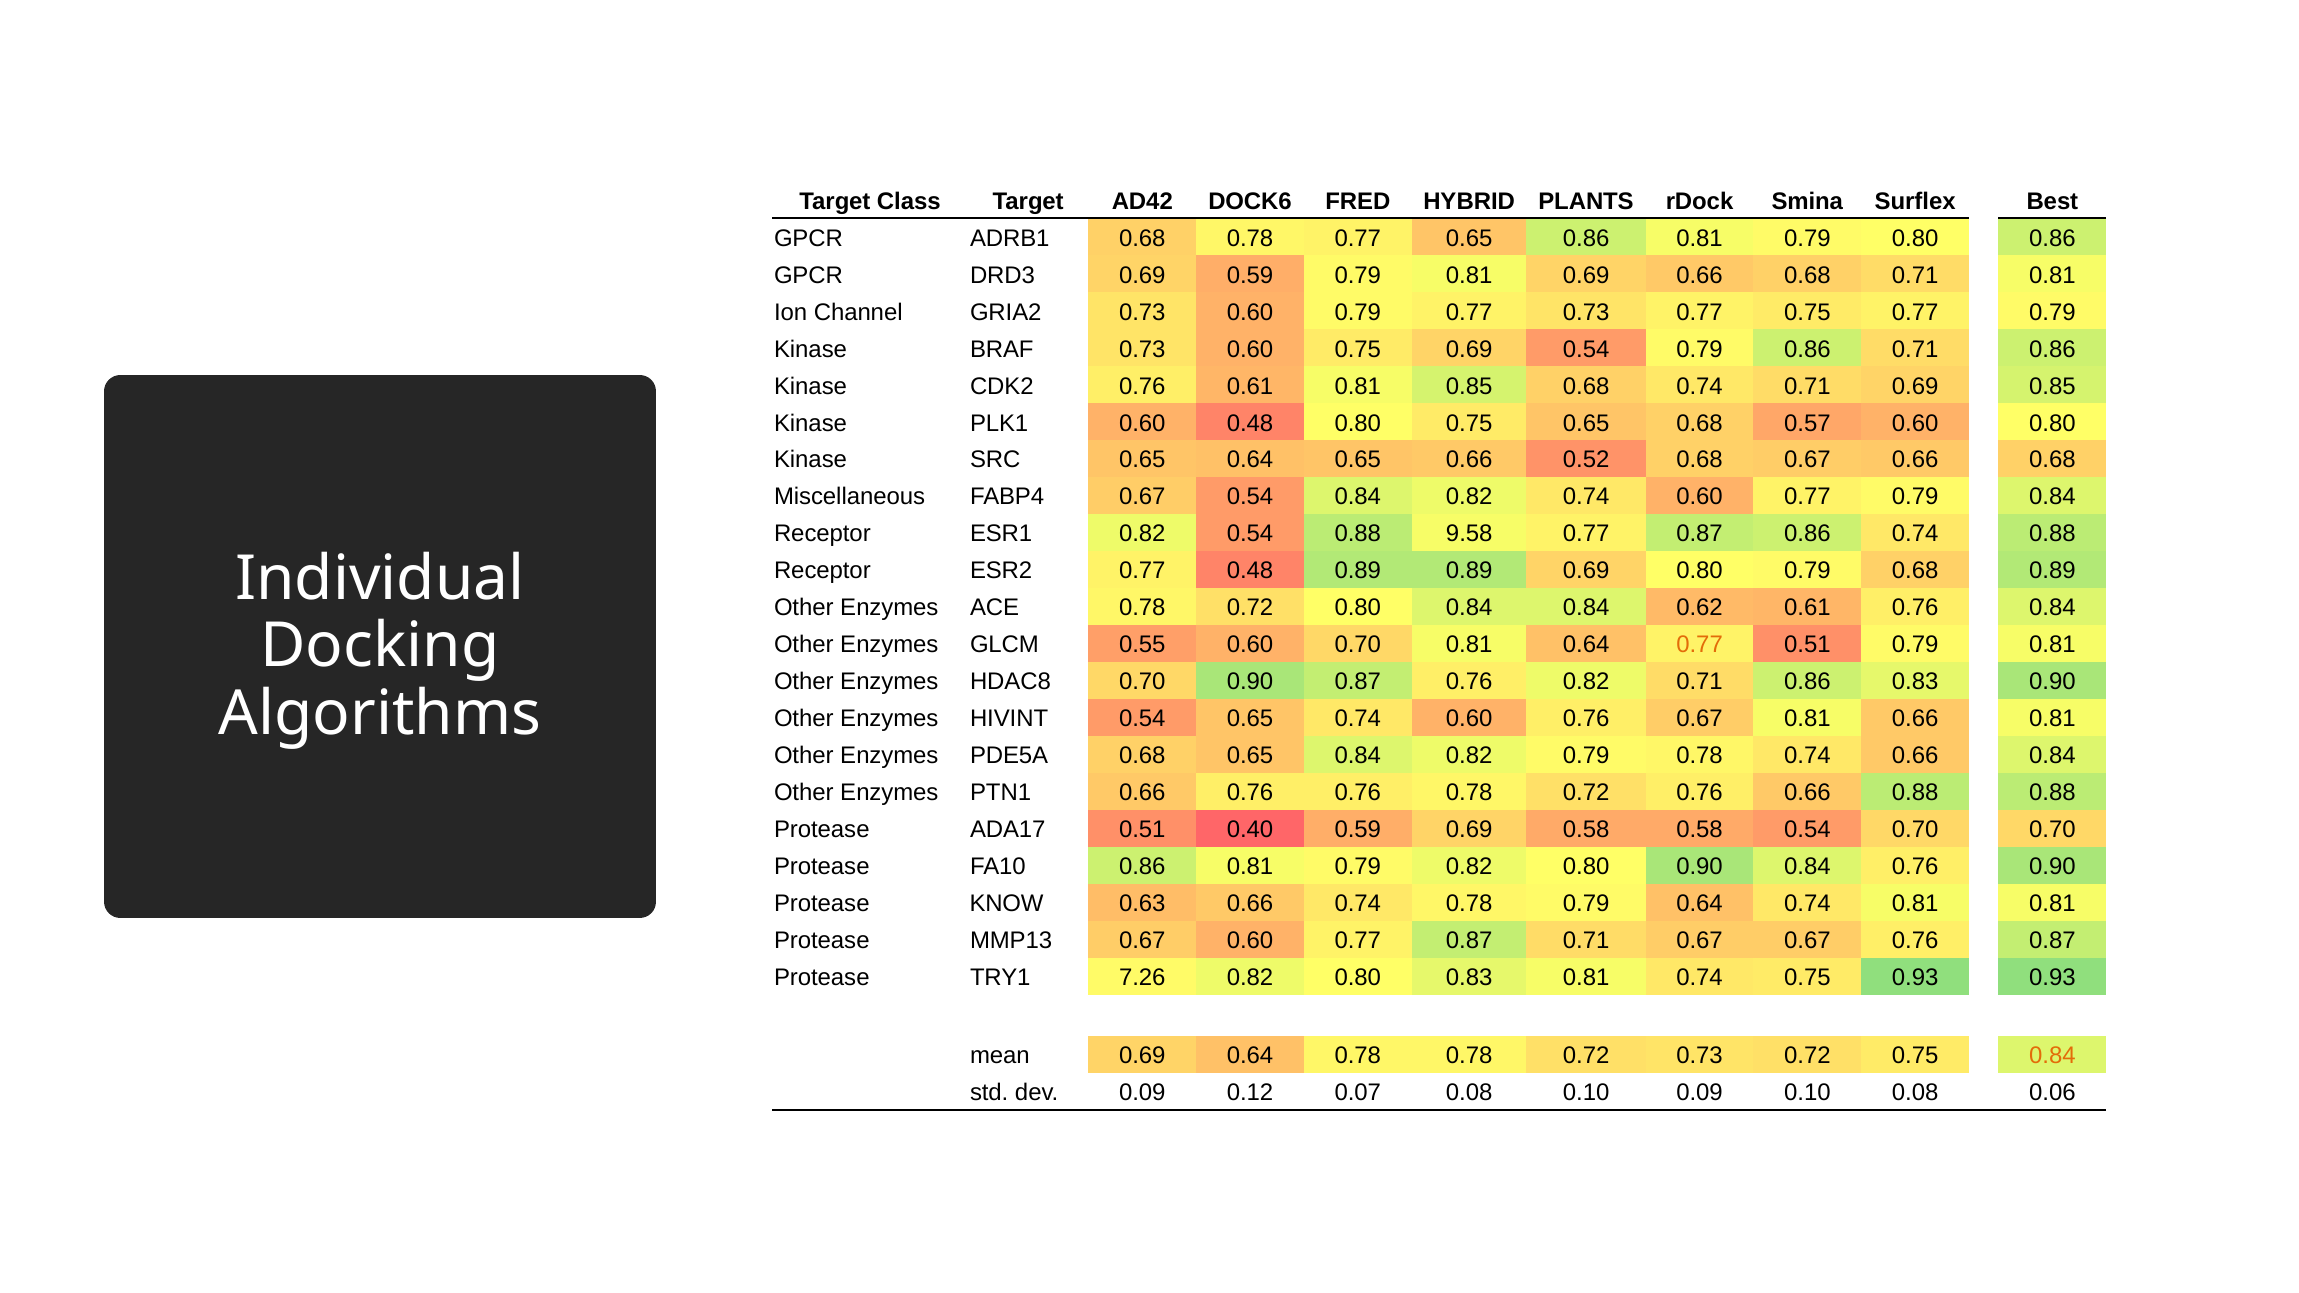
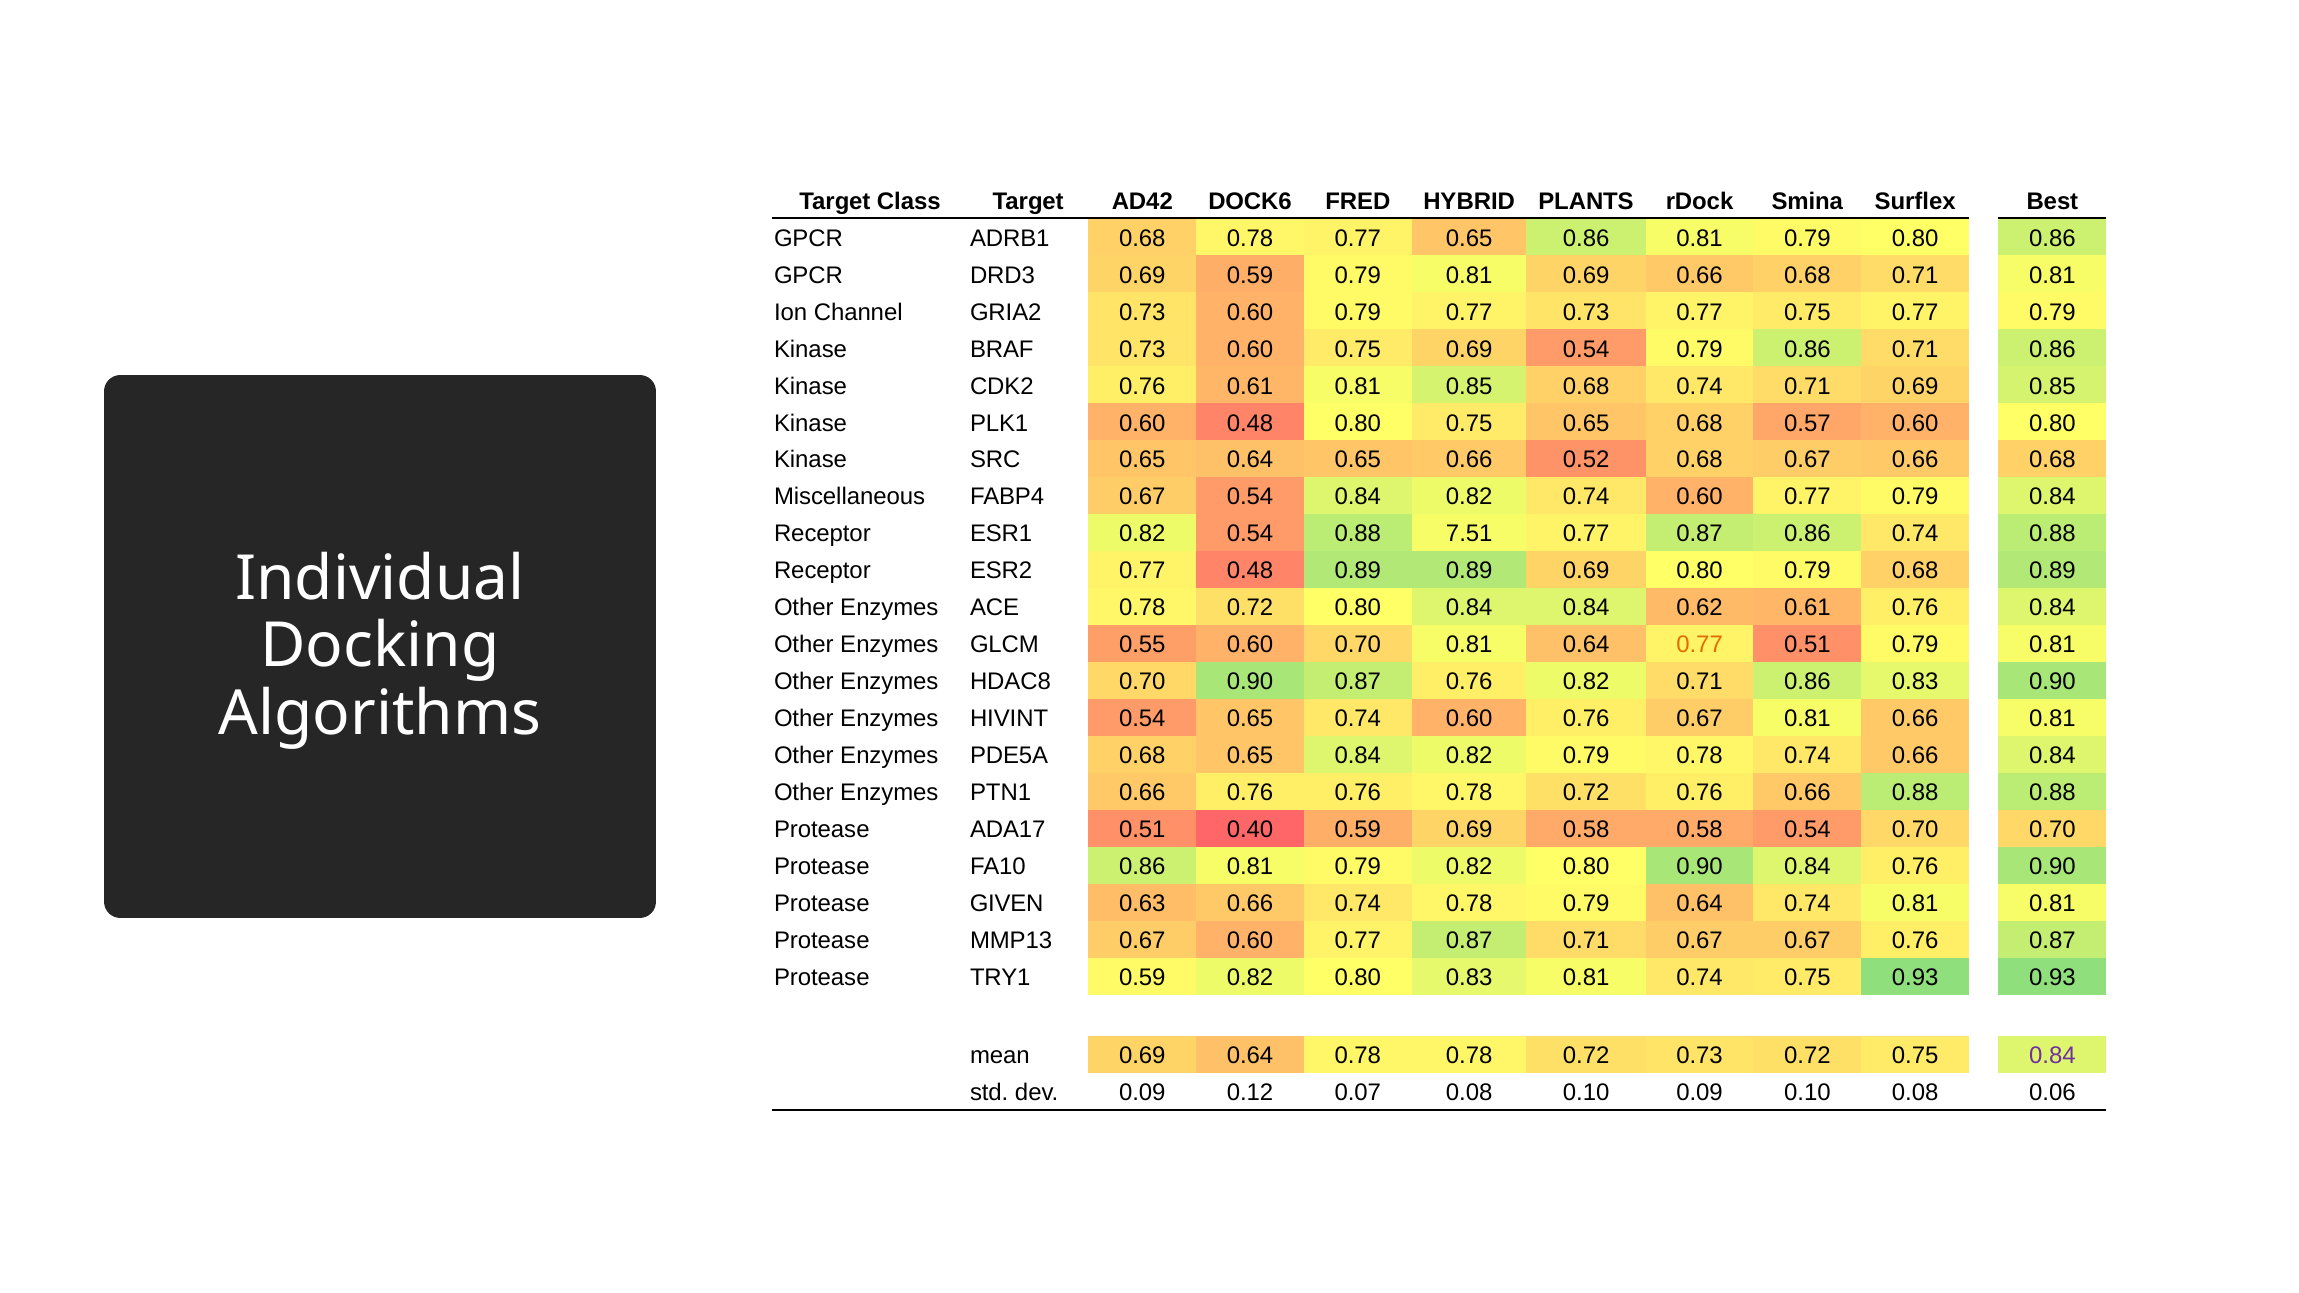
9.58: 9.58 -> 7.51
KNOW: KNOW -> GIVEN
TRY1 7.26: 7.26 -> 0.59
0.84 at (2052, 1056) colour: orange -> purple
